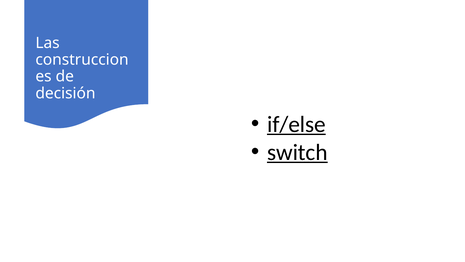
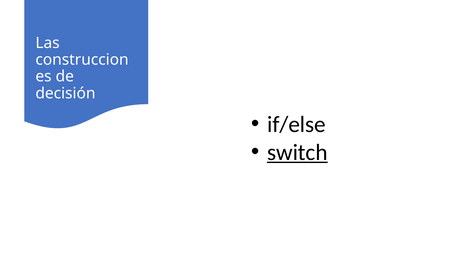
if/else underline: present -> none
